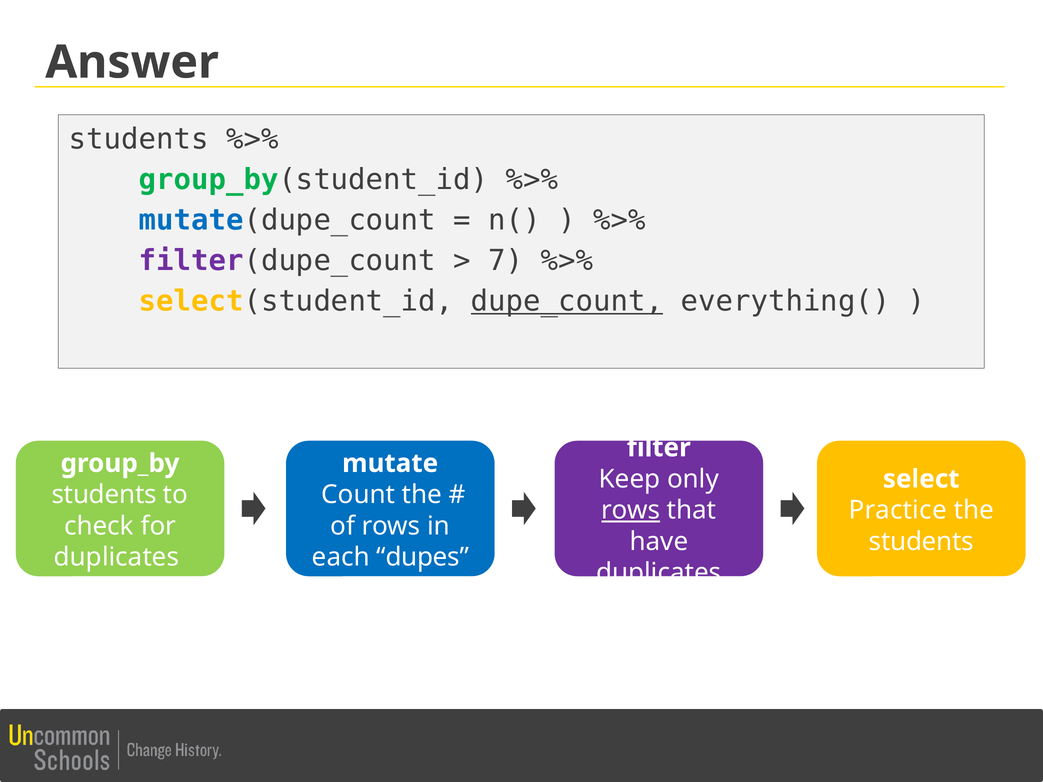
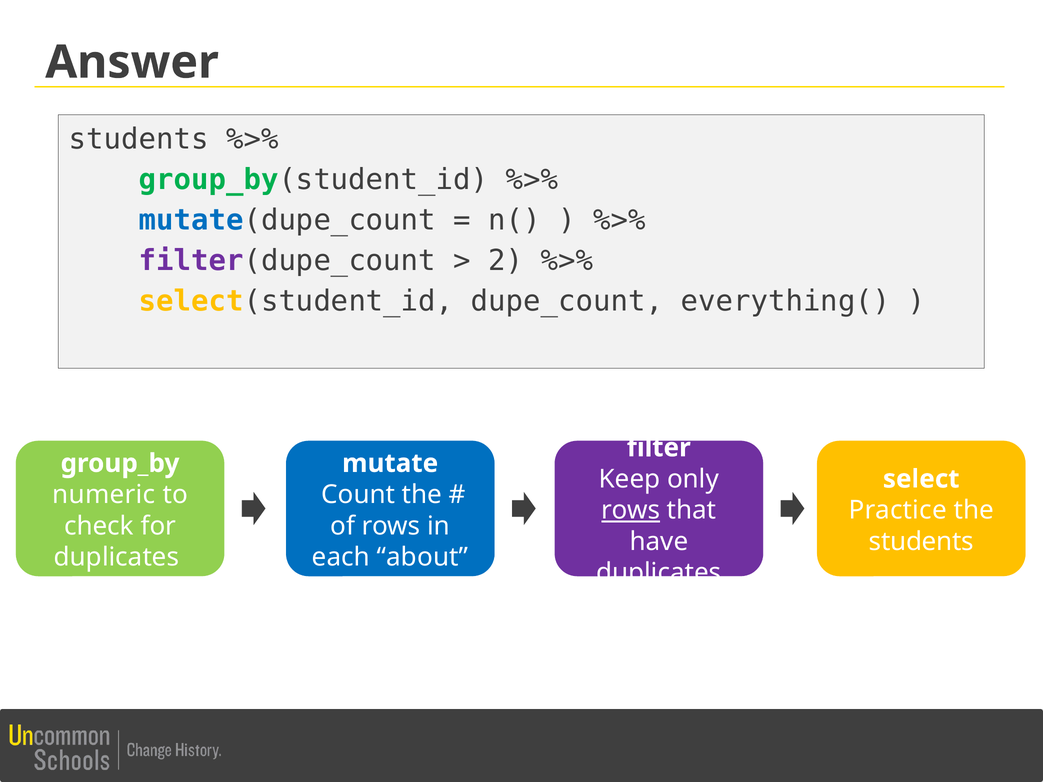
7: 7 -> 2
dupe_count underline: present -> none
students at (104, 495): students -> numeric
dupes: dupes -> about
